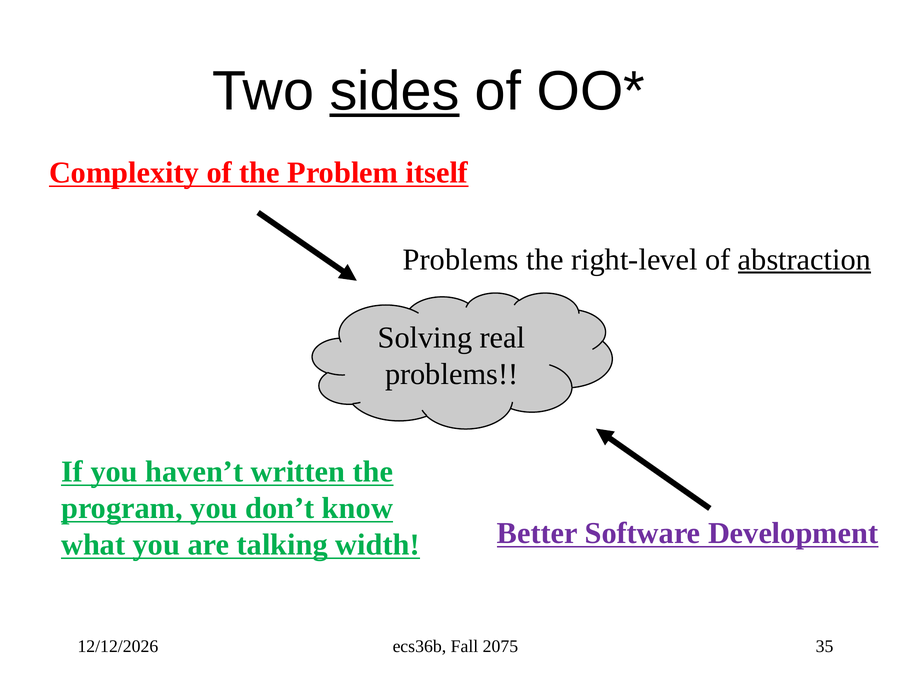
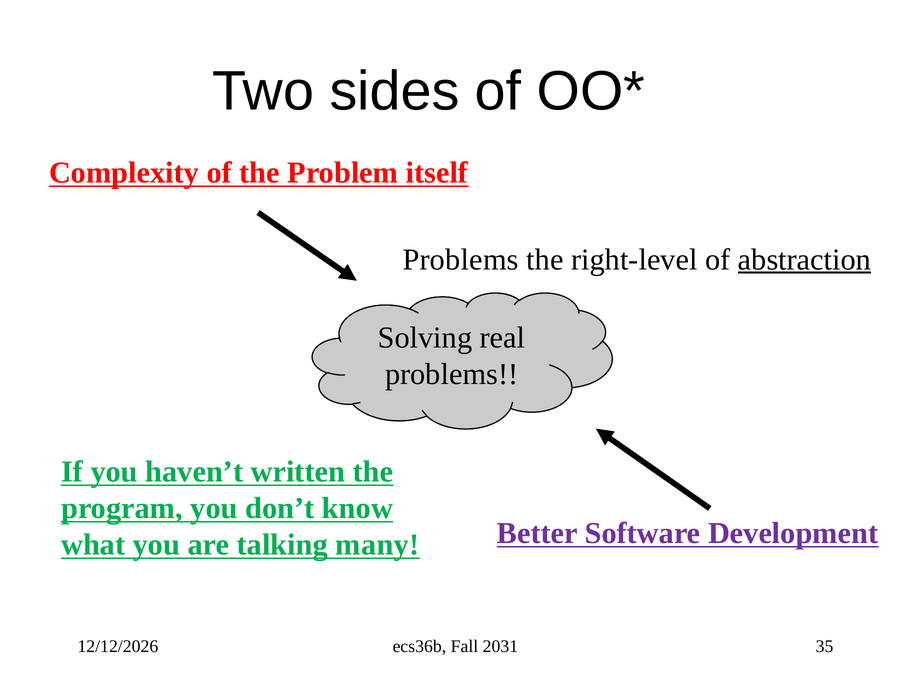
sides underline: present -> none
width: width -> many
2075: 2075 -> 2031
